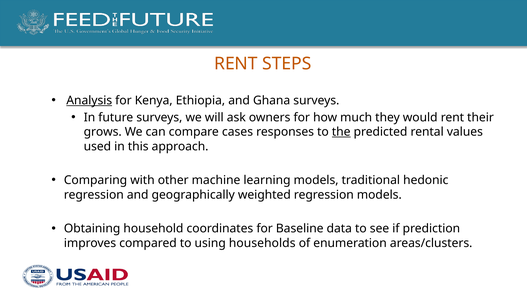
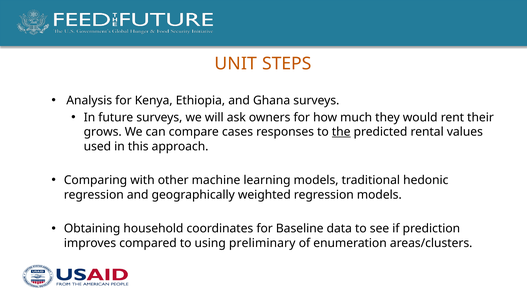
RENT at (236, 64): RENT -> UNIT
Analysis underline: present -> none
households: households -> preliminary
